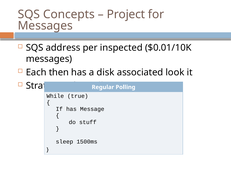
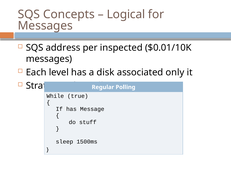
Project: Project -> Logical
then: then -> level
look: look -> only
